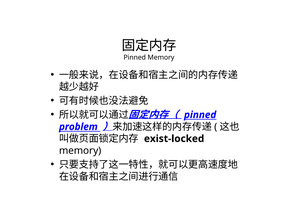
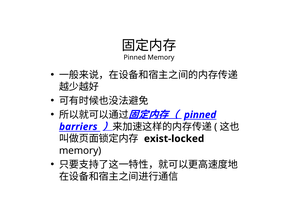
problem: problem -> barriers
